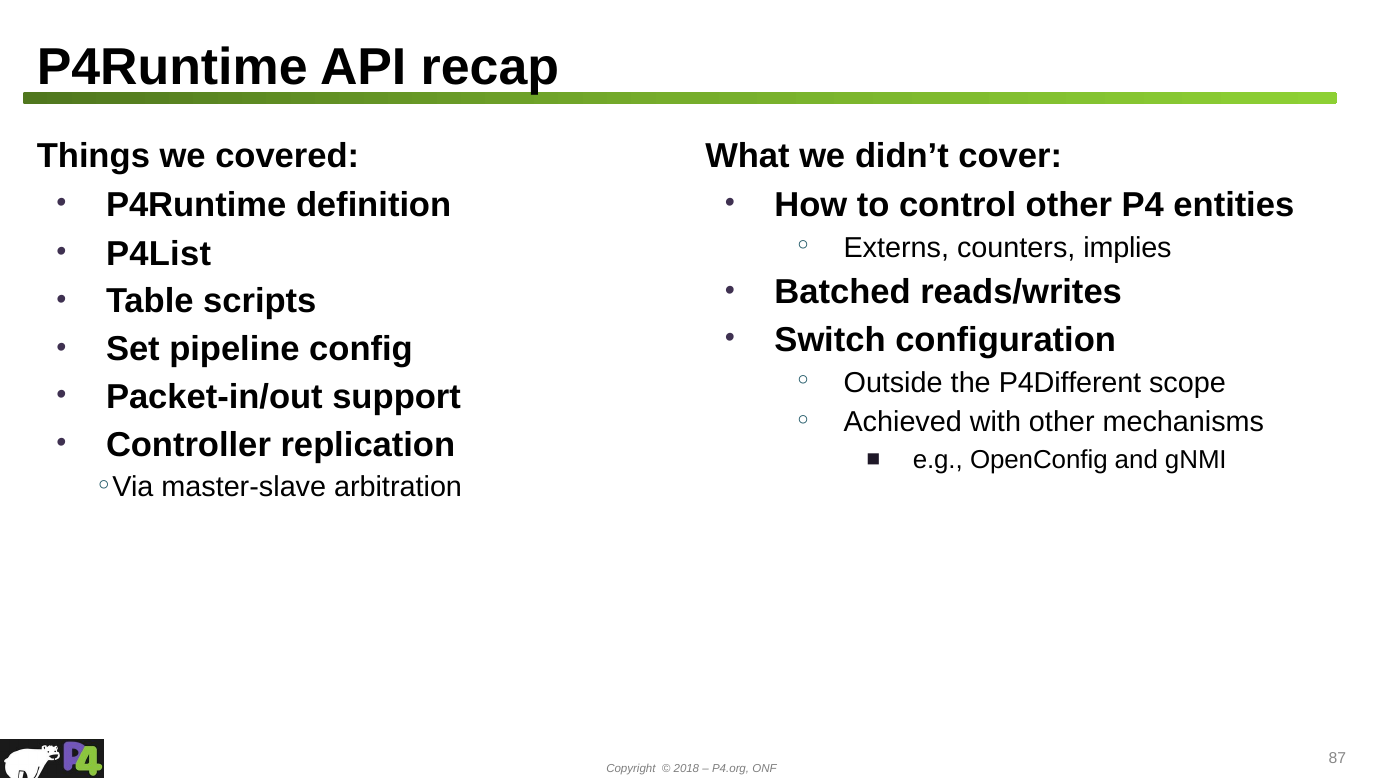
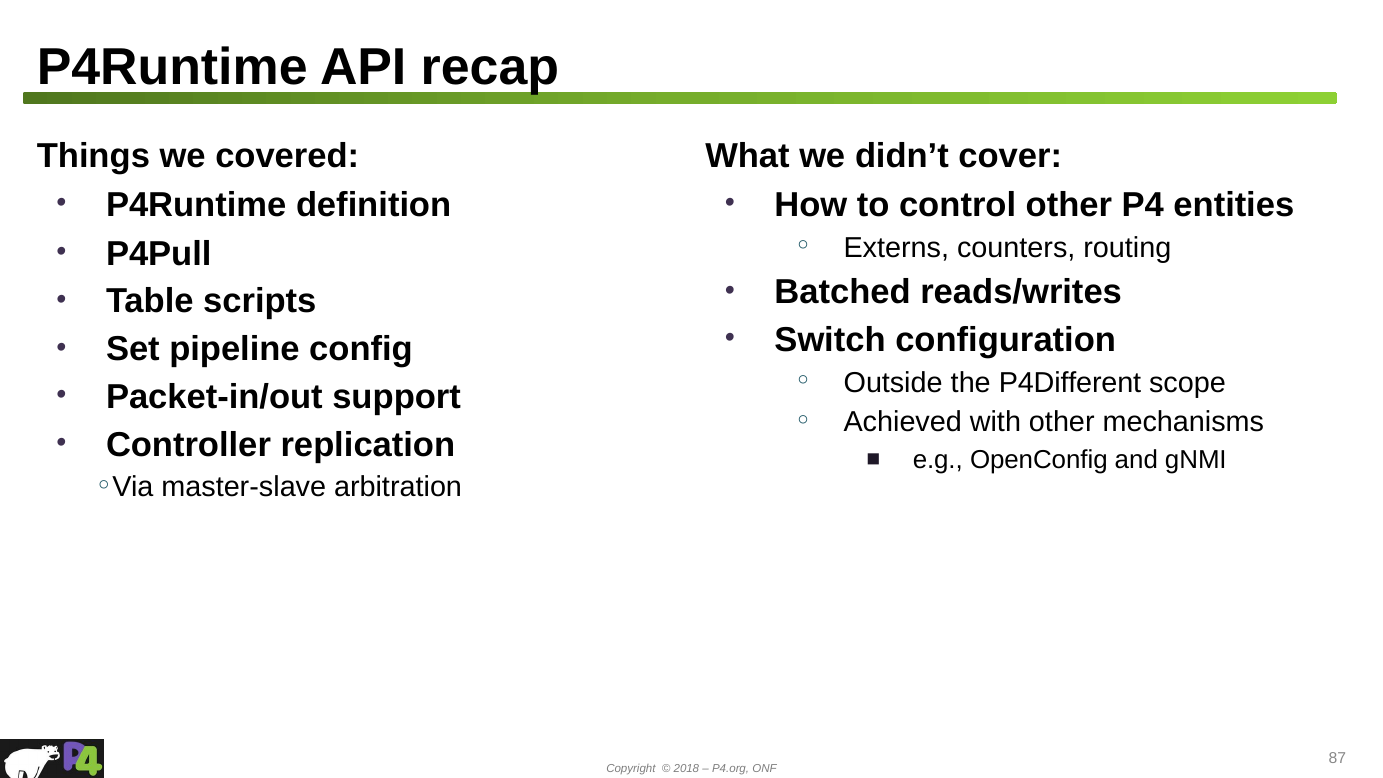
implies: implies -> routing
P4List: P4List -> P4Pull
